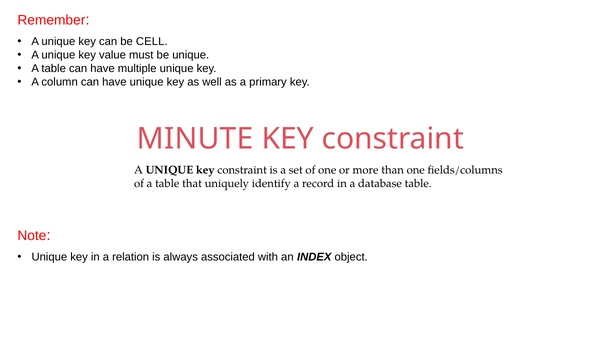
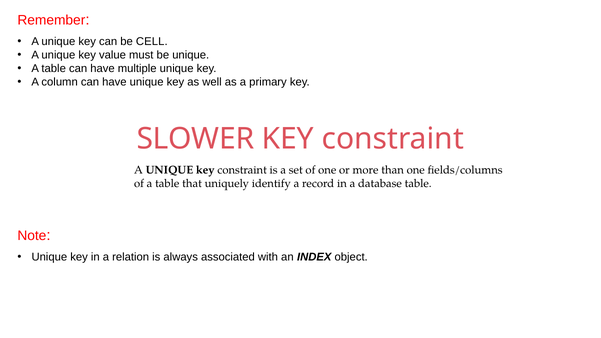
MINUTE: MINUTE -> SLOWER
